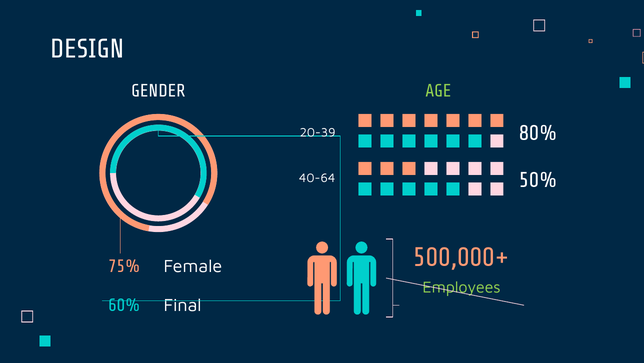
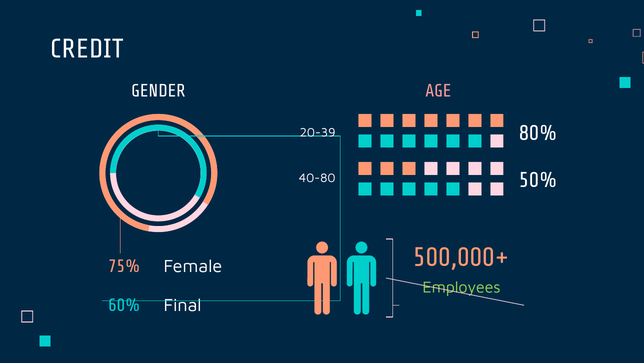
DESIGN: DESIGN -> CREDIT
AGE colour: light green -> pink
40-64: 40-64 -> 40-80
